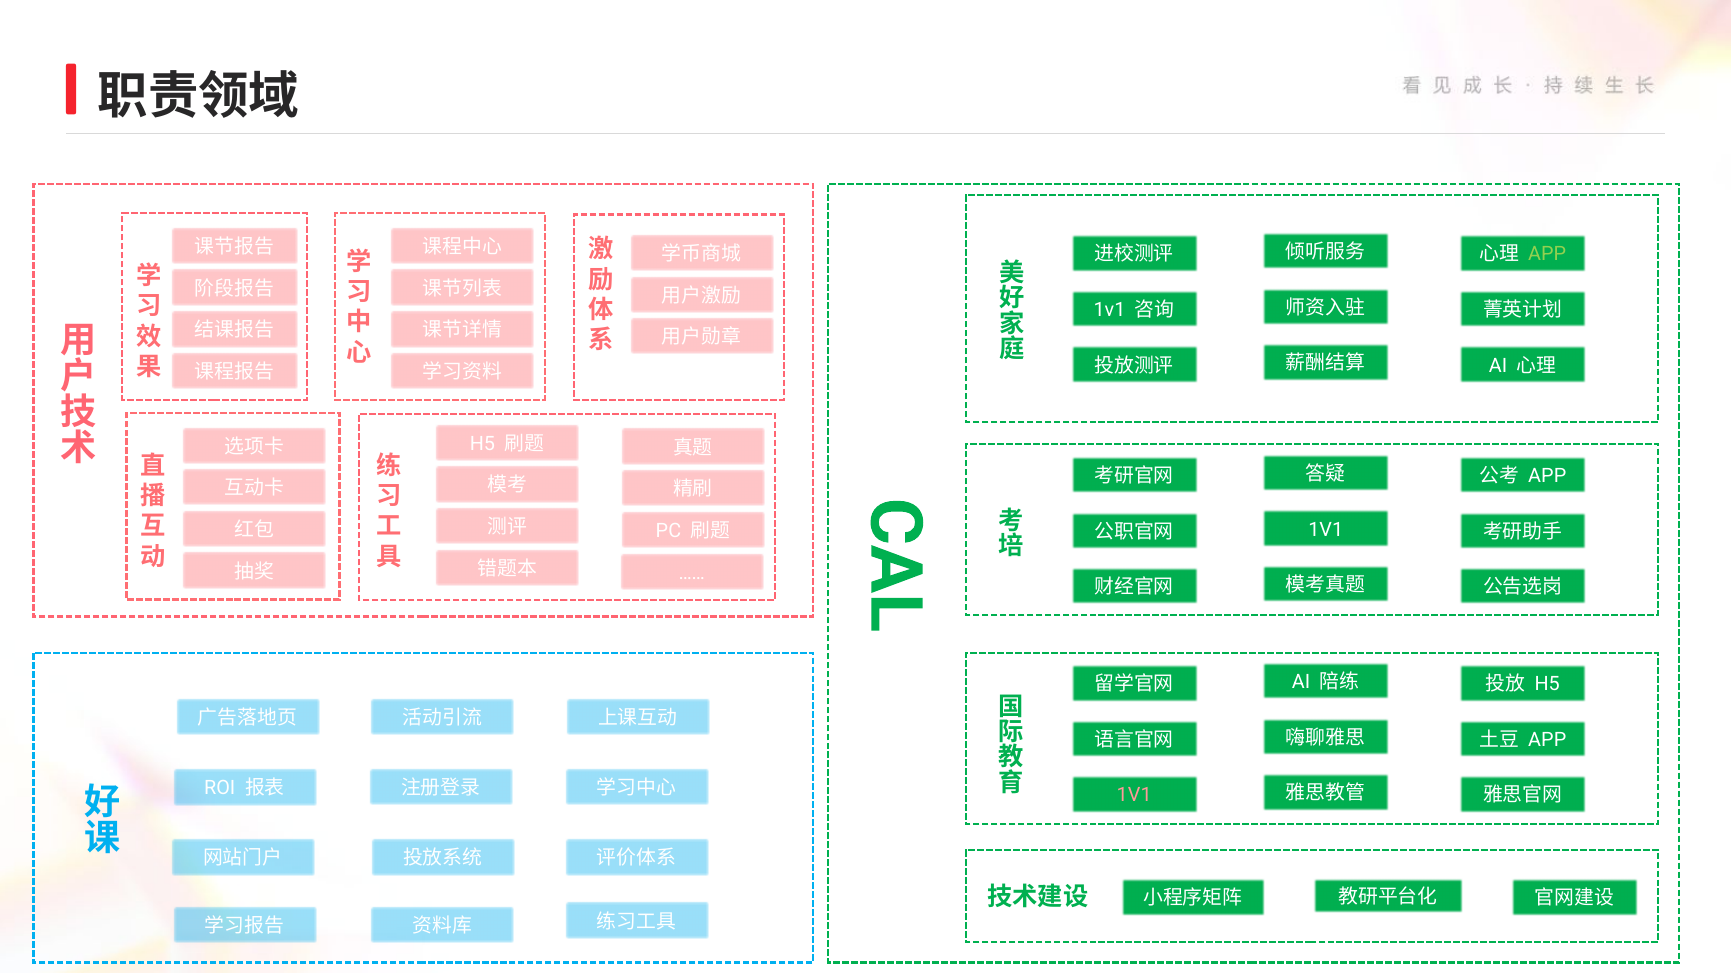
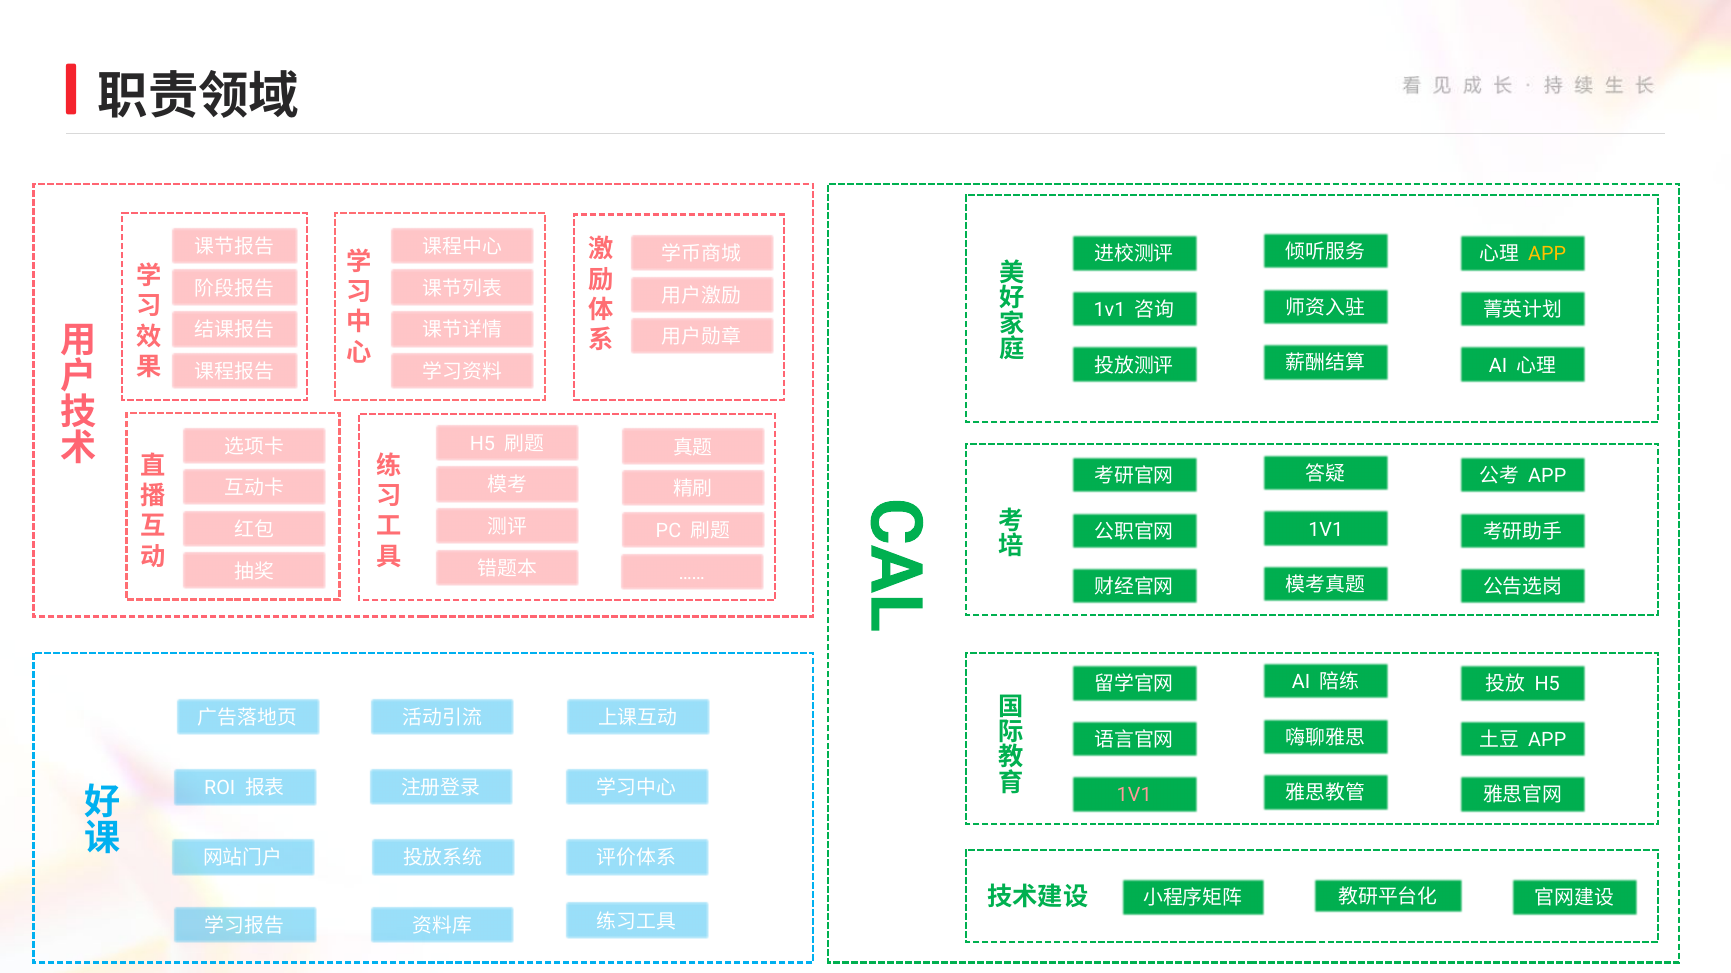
APP at (1547, 255) colour: light green -> yellow
